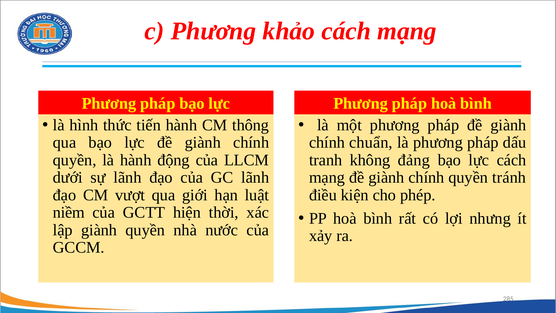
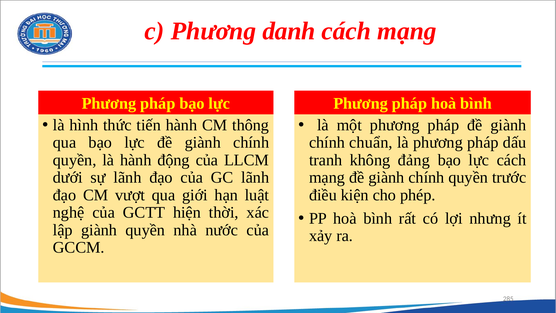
khảo: khảo -> danh
tránh: tránh -> trước
niềm: niềm -> nghệ
